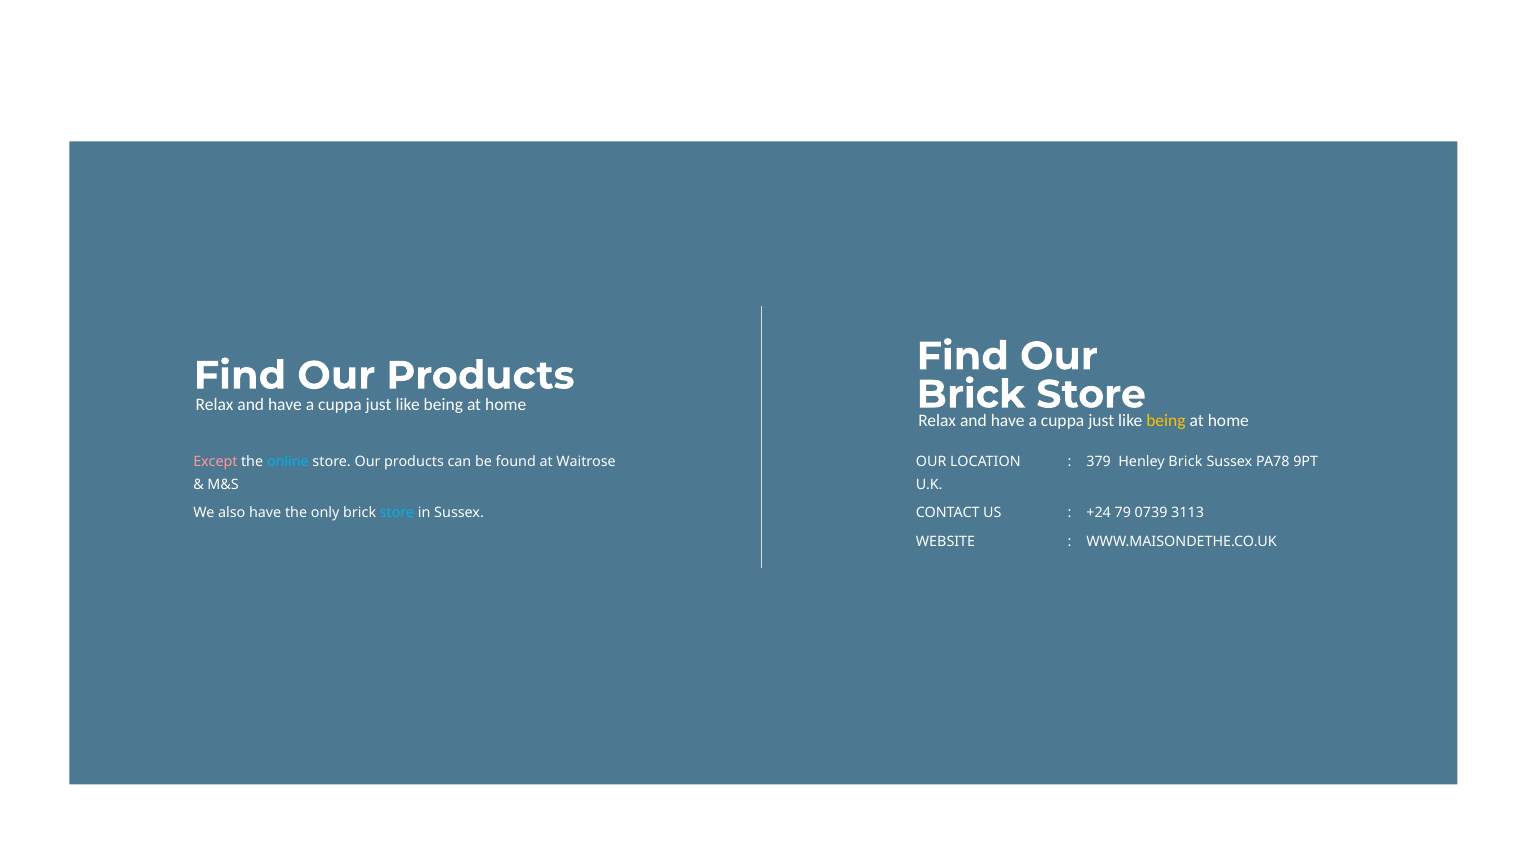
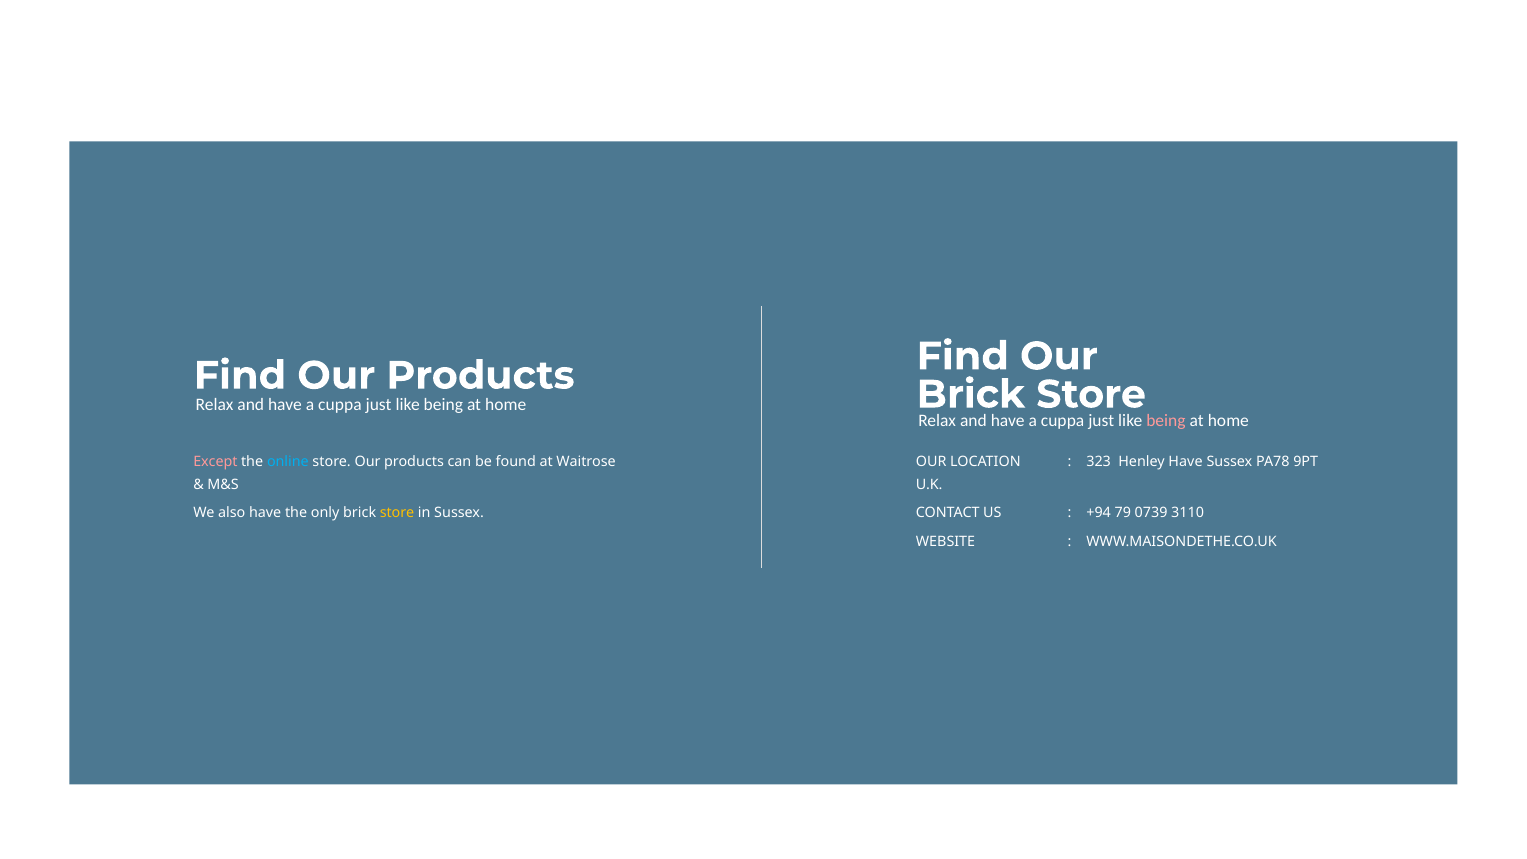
being at (1166, 421) colour: yellow -> pink
379: 379 -> 323
Henley Brick: Brick -> Have
store at (397, 513) colour: light blue -> yellow
+24: +24 -> +94
3113: 3113 -> 3110
